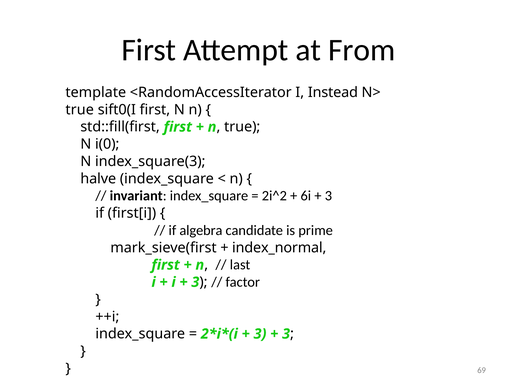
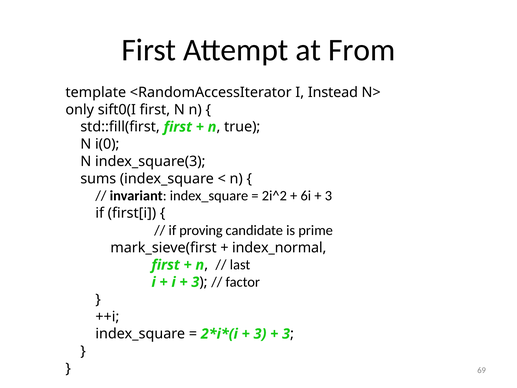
true at (80, 110): true -> only
halve: halve -> sums
algebra: algebra -> proving
